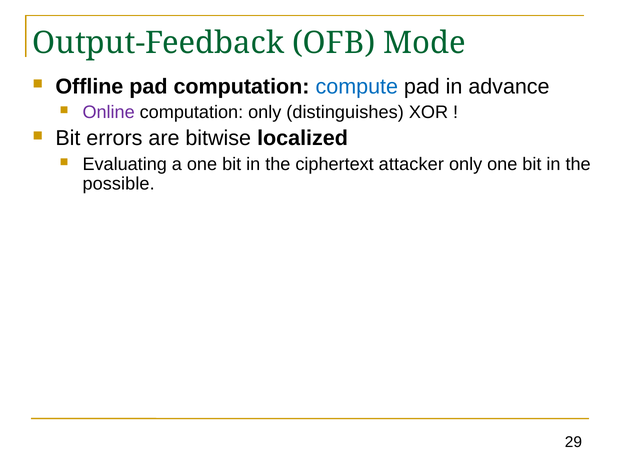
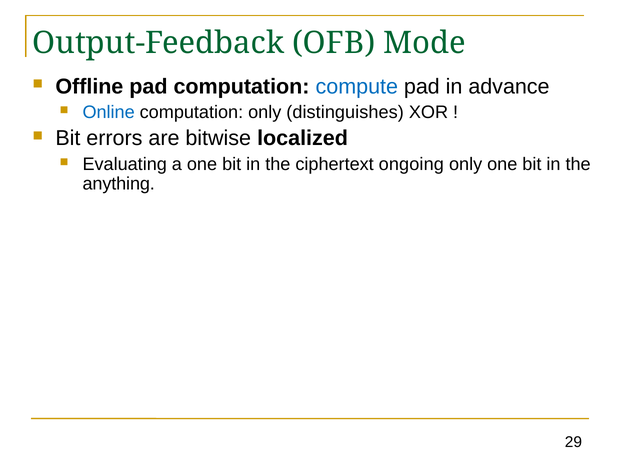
Online colour: purple -> blue
attacker: attacker -> ongoing
possible: possible -> anything
